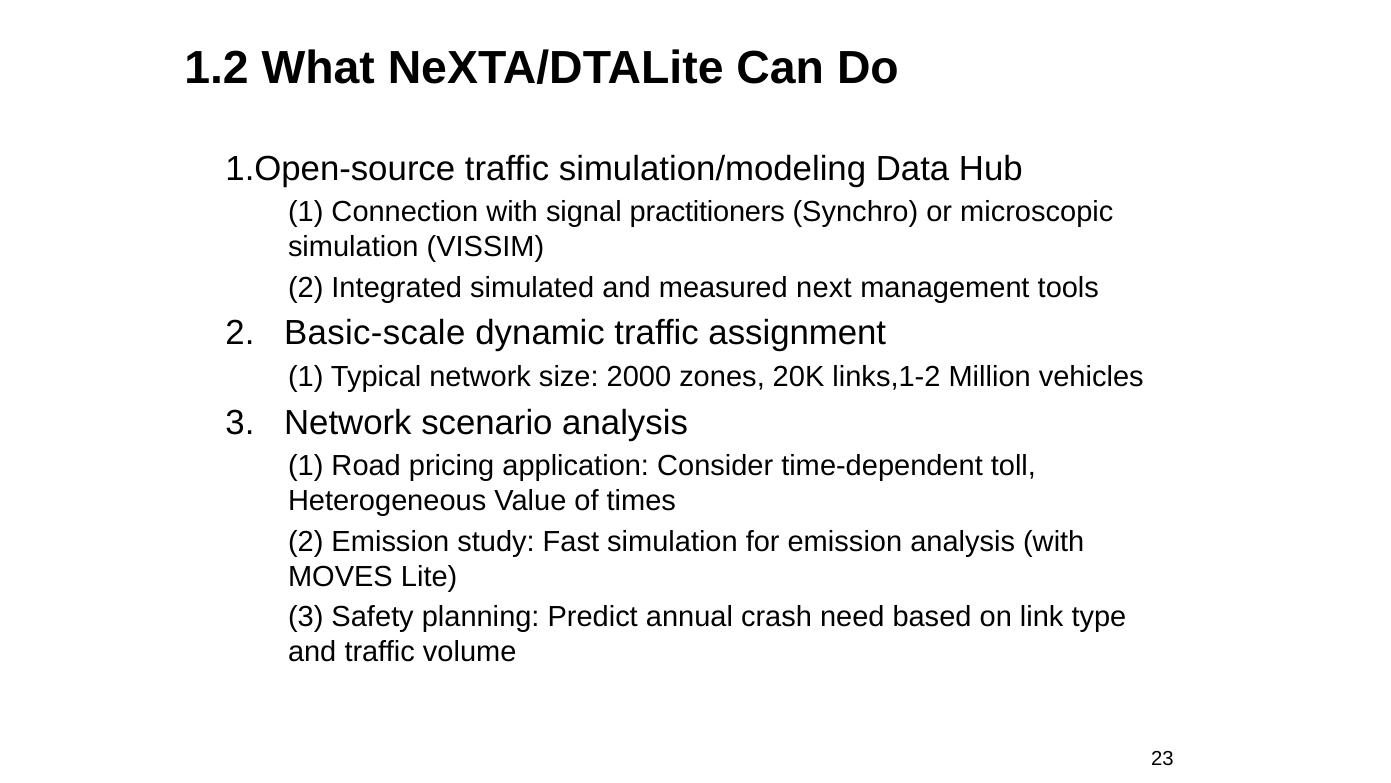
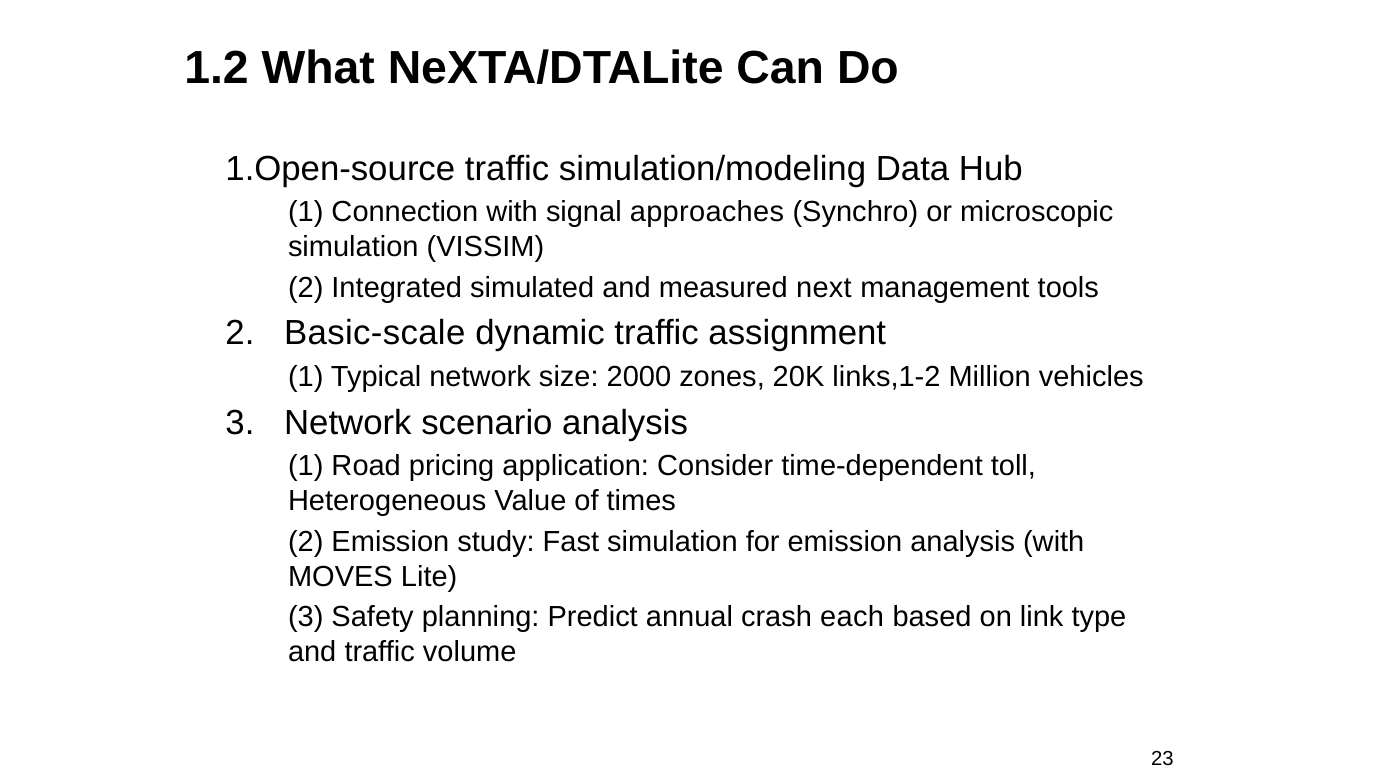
practitioners: practitioners -> approaches
need: need -> each
